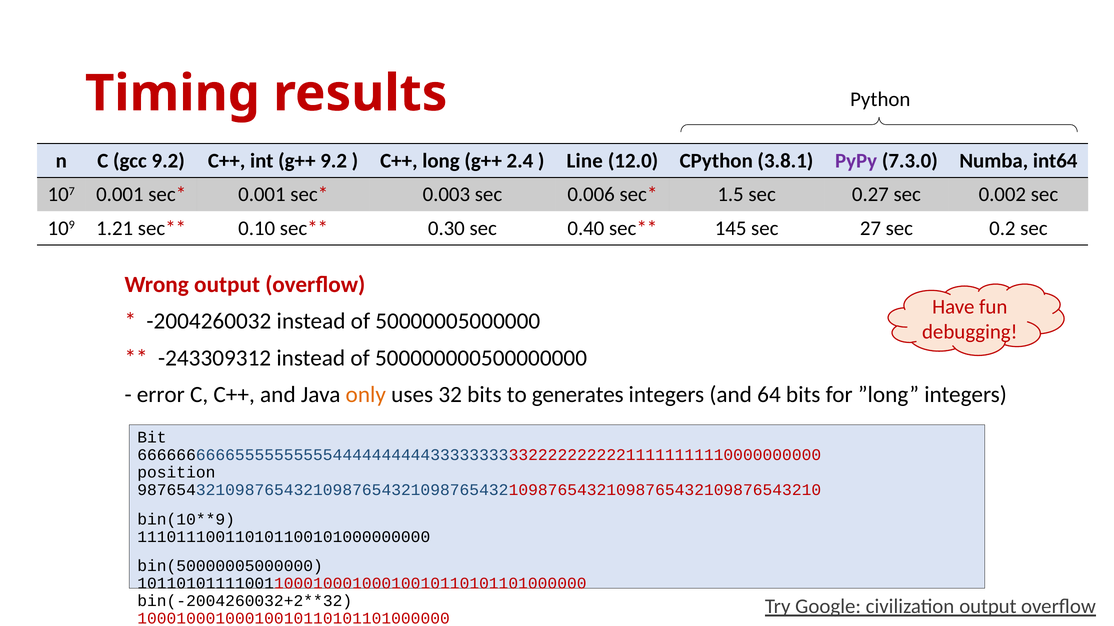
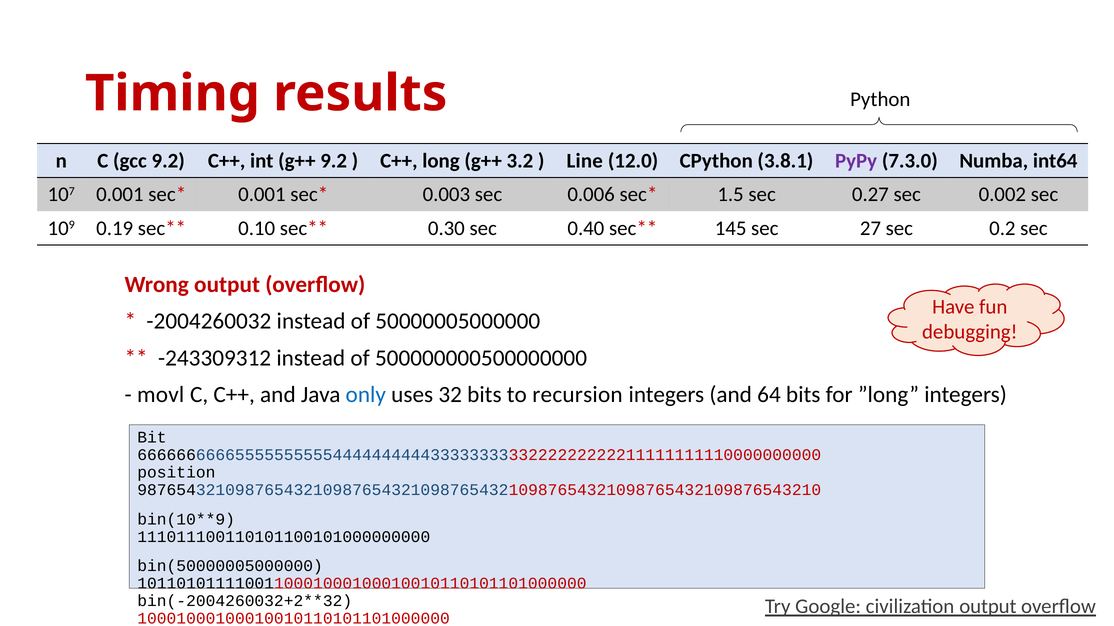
2.4: 2.4 -> 3.2
1.21: 1.21 -> 0.19
error: error -> movl
only colour: orange -> blue
generates: generates -> recursion
